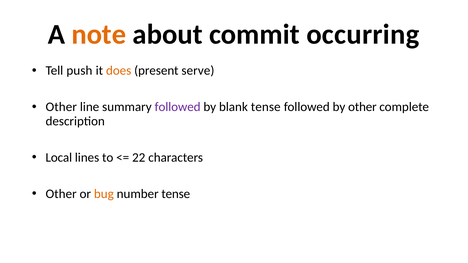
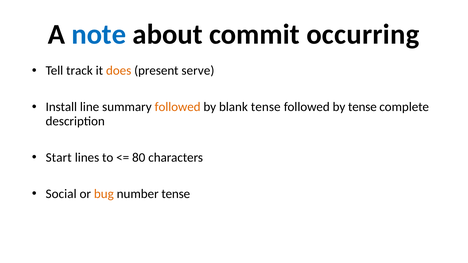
note colour: orange -> blue
push: push -> track
Other at (61, 107): Other -> Install
followed at (178, 107) colour: purple -> orange
by other: other -> tense
Local: Local -> Start
22: 22 -> 80
Other at (61, 194): Other -> Social
